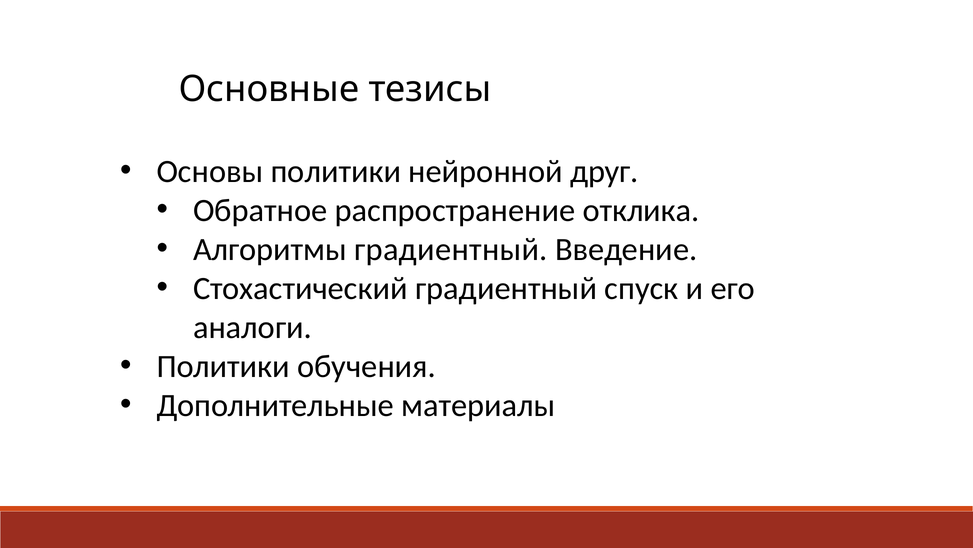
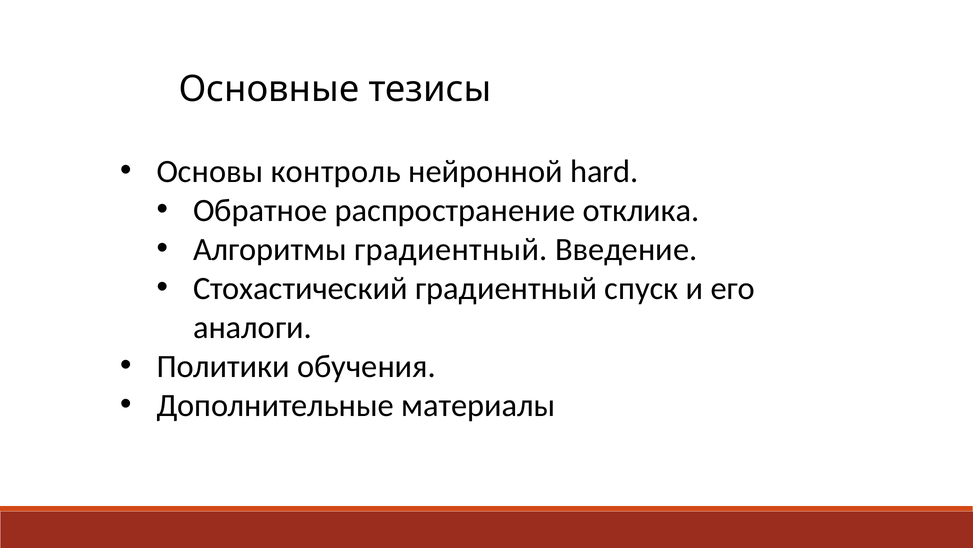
Основы политики: политики -> контроль
друг: друг -> hard
